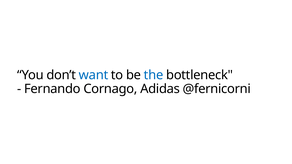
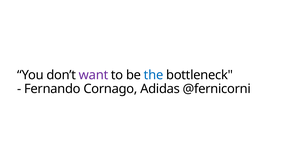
want colour: blue -> purple
